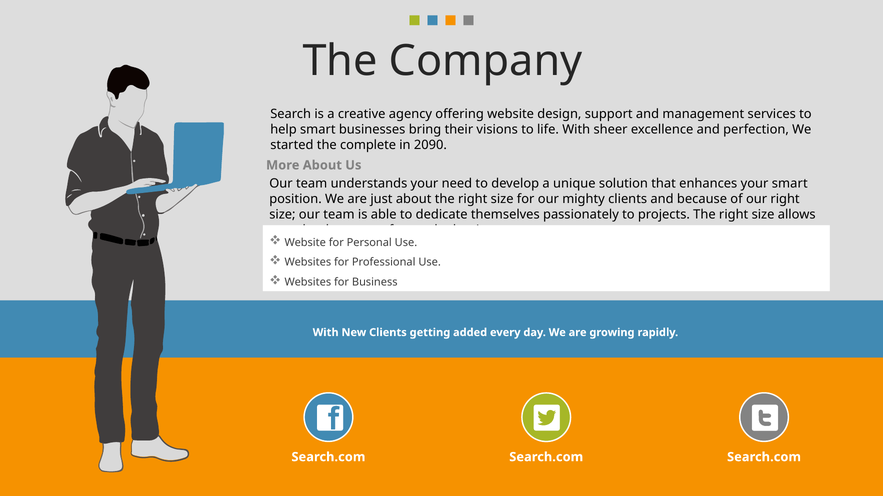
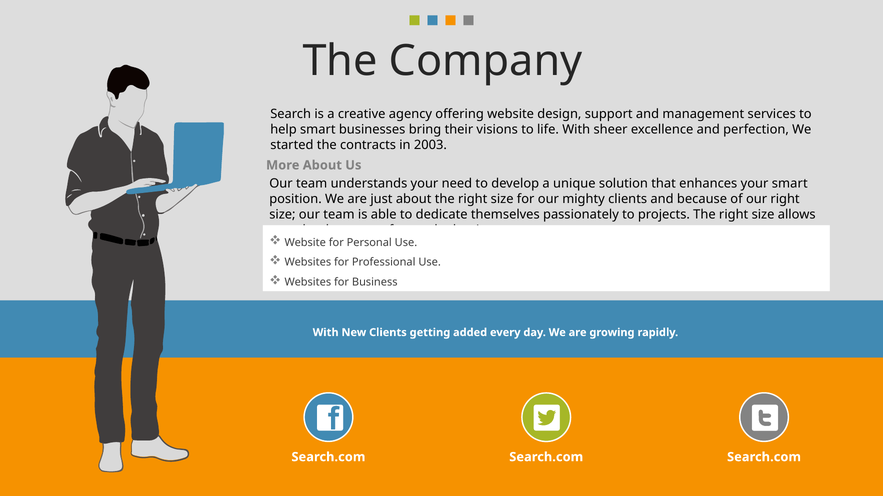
complete: complete -> contracts
2090: 2090 -> 2003
